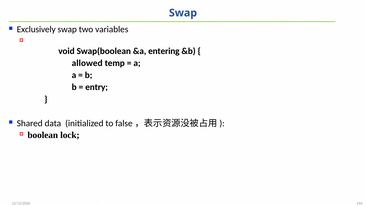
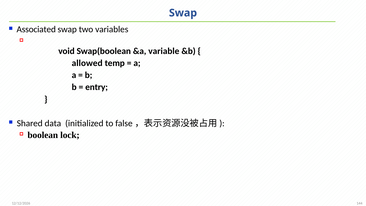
Exclusively: Exclusively -> Associated
entering: entering -> variable
